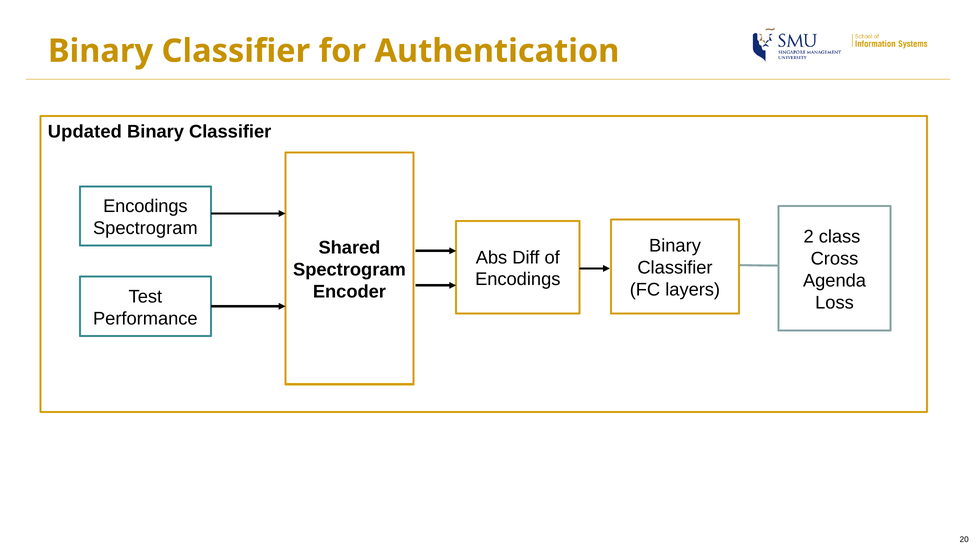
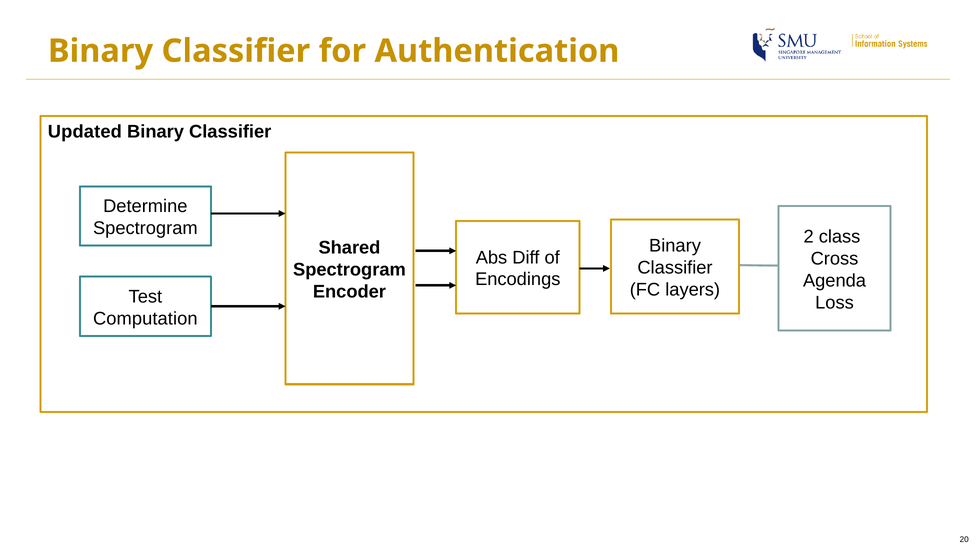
Encodings at (145, 206): Encodings -> Determine
Performance: Performance -> Computation
